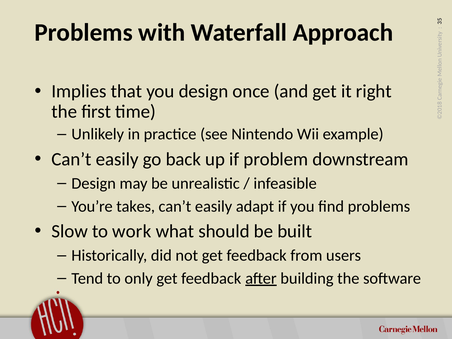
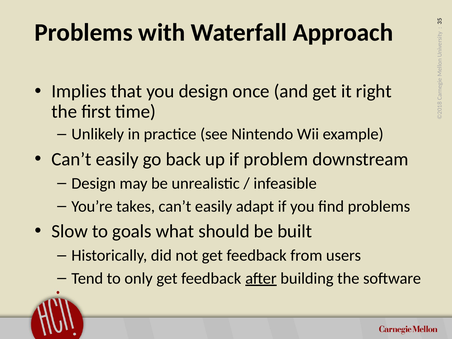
work: work -> goals
